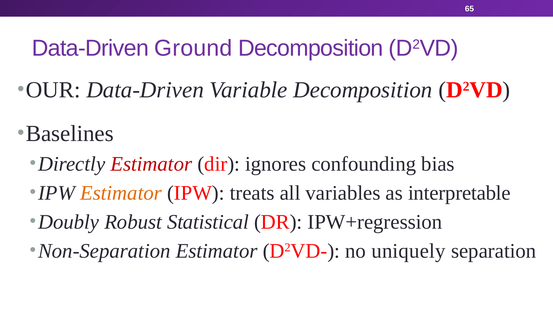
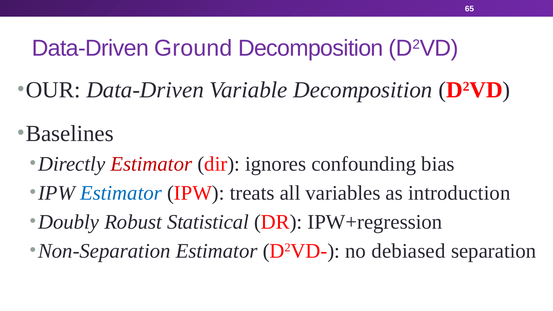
Estimator at (121, 193) colour: orange -> blue
interpretable: interpretable -> introduction
uniquely: uniquely -> debiased
